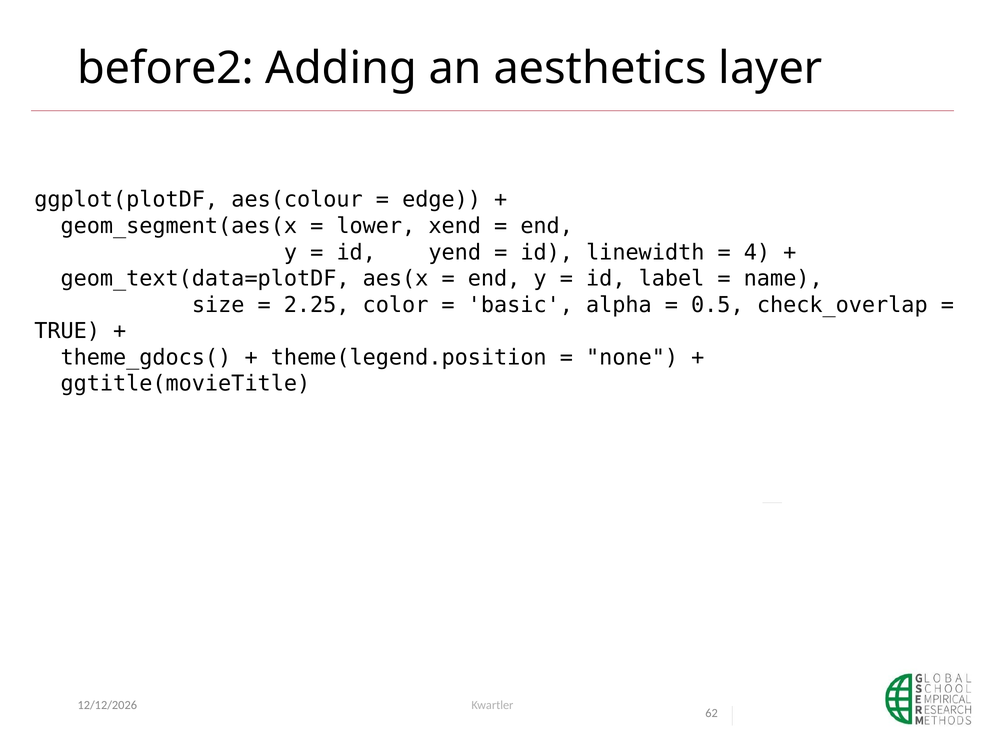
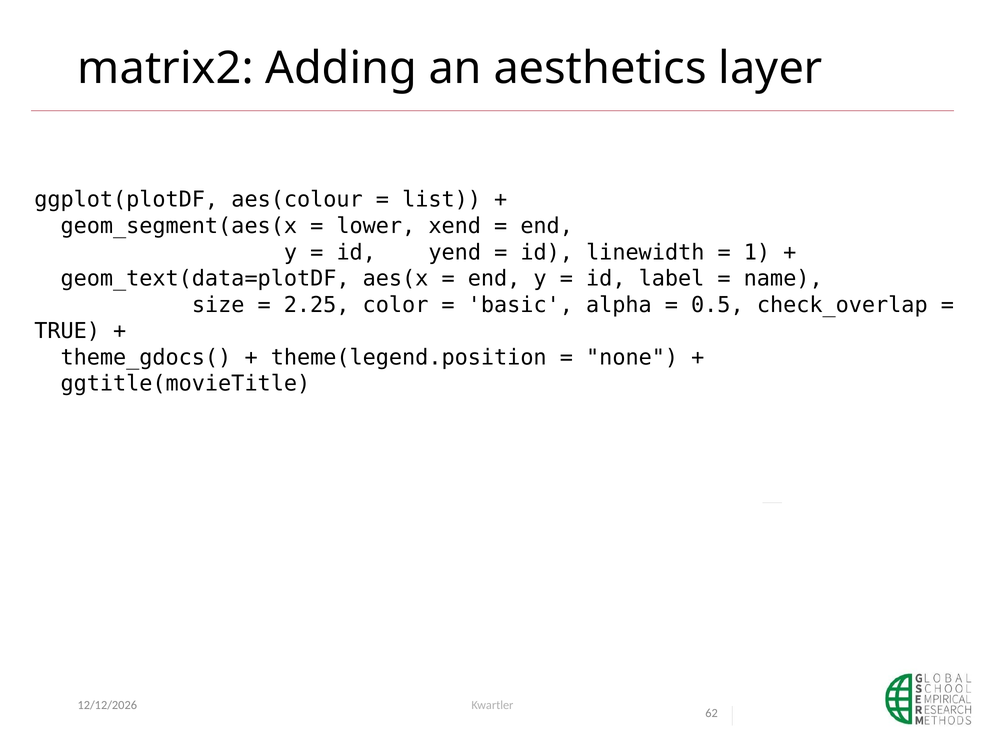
before2: before2 -> matrix2
edge: edge -> list
4: 4 -> 1
